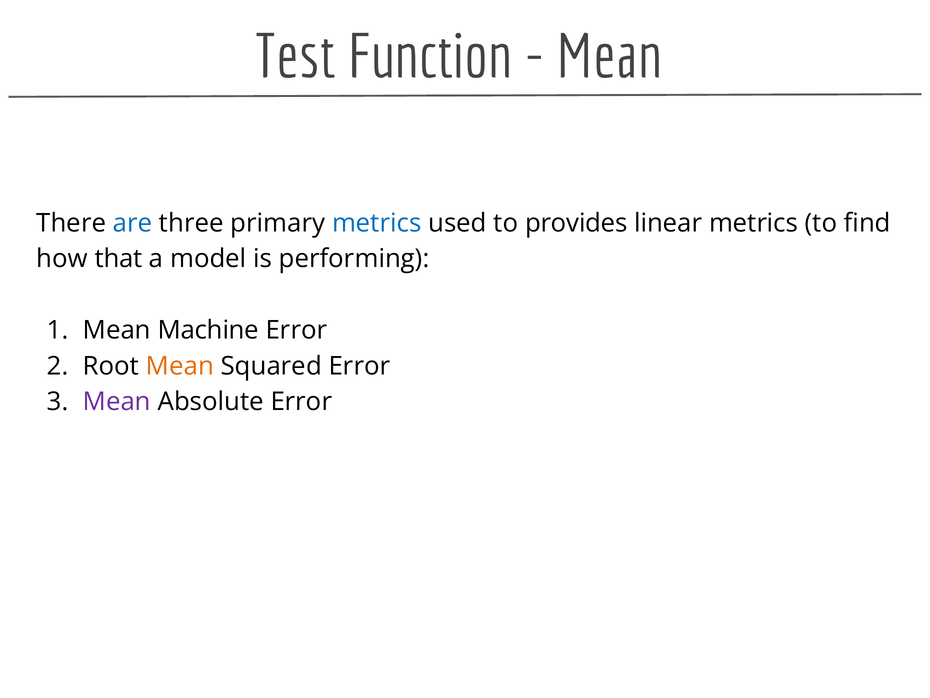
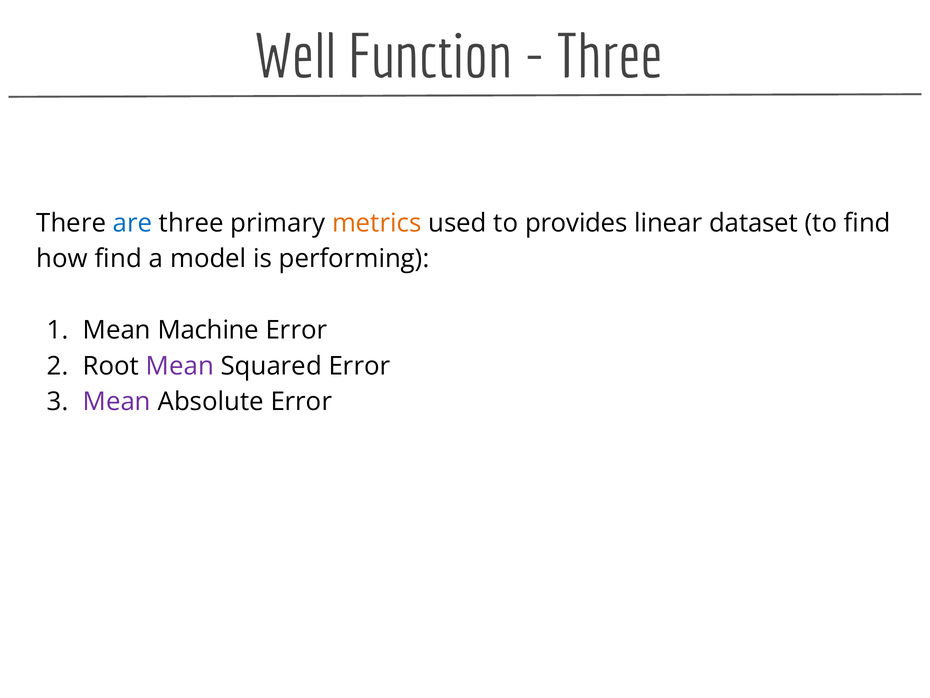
Test: Test -> Well
Mean at (610, 57): Mean -> Three
metrics at (377, 223) colour: blue -> orange
linear metrics: metrics -> dataset
how that: that -> find
Mean at (180, 366) colour: orange -> purple
